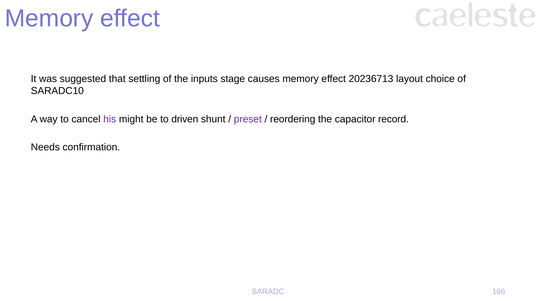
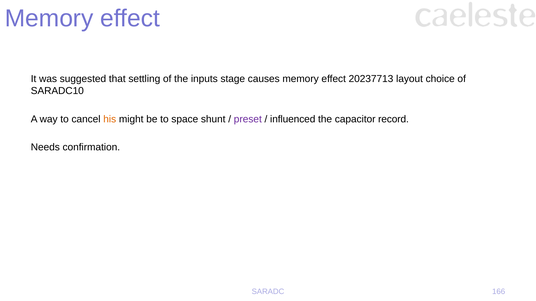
20236713: 20236713 -> 20237713
his colour: purple -> orange
driven: driven -> space
reordering: reordering -> influenced
